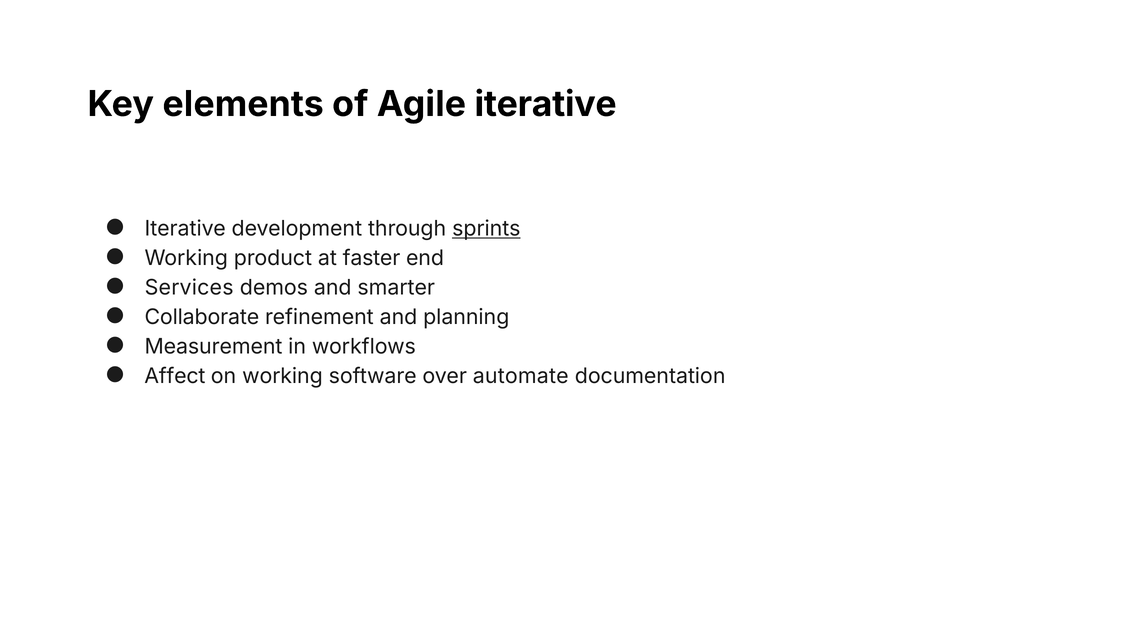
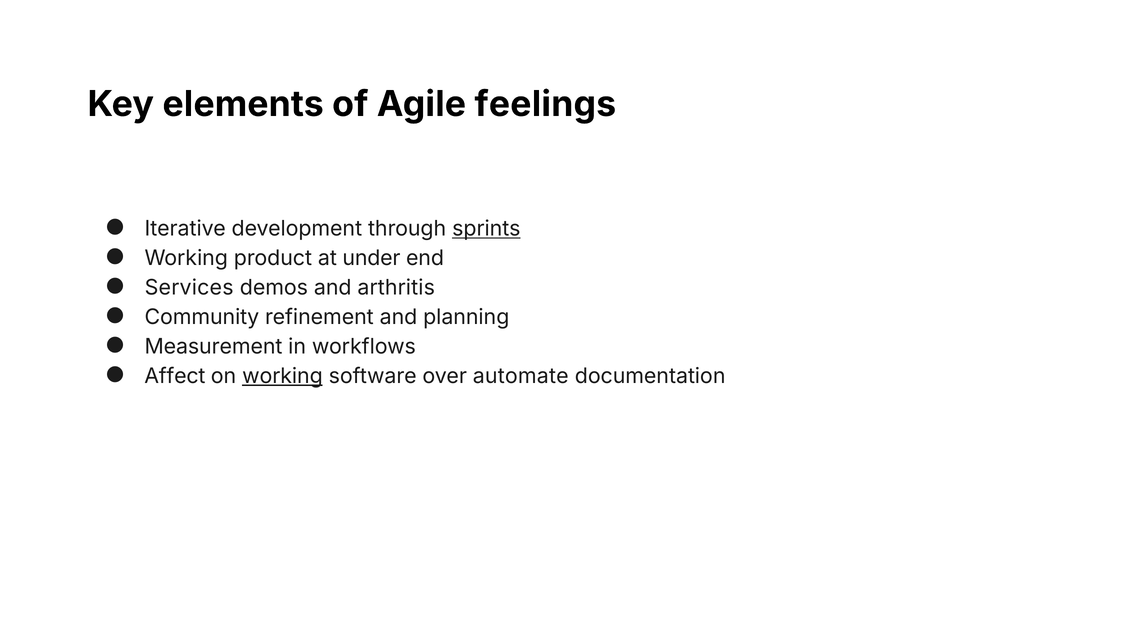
Agile iterative: iterative -> feelings
faster: faster -> under
smarter: smarter -> arthritis
Collaborate: Collaborate -> Community
working at (282, 376) underline: none -> present
